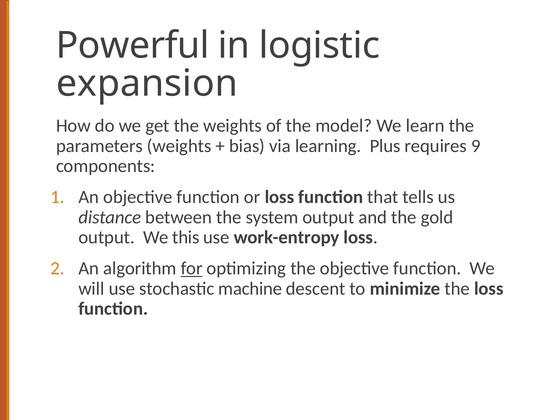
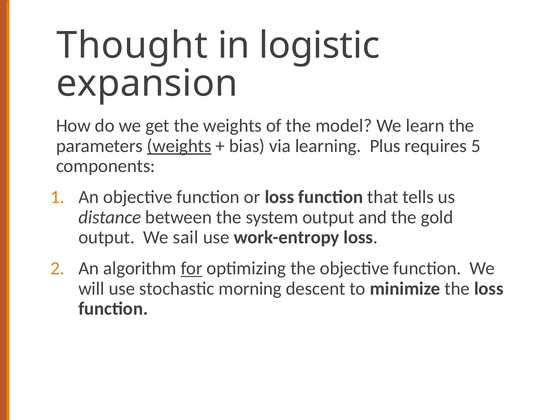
Powerful: Powerful -> Thought
weights at (179, 146) underline: none -> present
9: 9 -> 5
this: this -> sail
machine: machine -> morning
